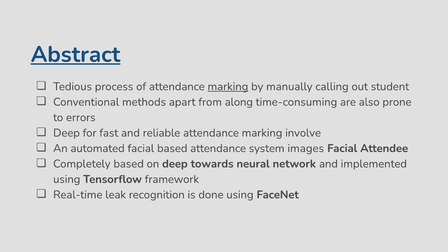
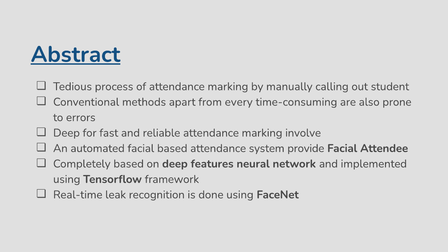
marking at (228, 87) underline: present -> none
along: along -> every
images: images -> provide
towards: towards -> features
